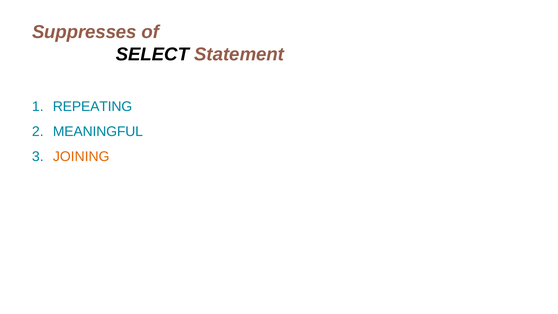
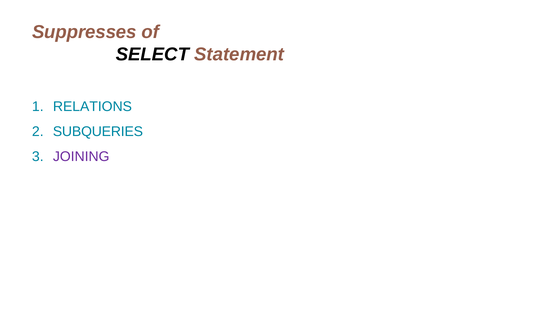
REPEATING: REPEATING -> RELATIONS
MEANINGFUL: MEANINGFUL -> SUBQUERIES
JOINING colour: orange -> purple
